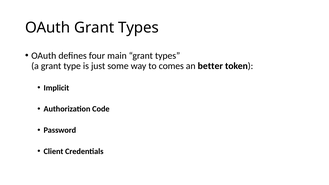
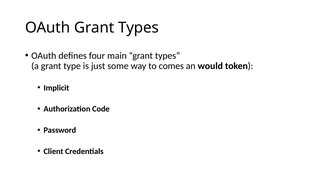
better: better -> would
